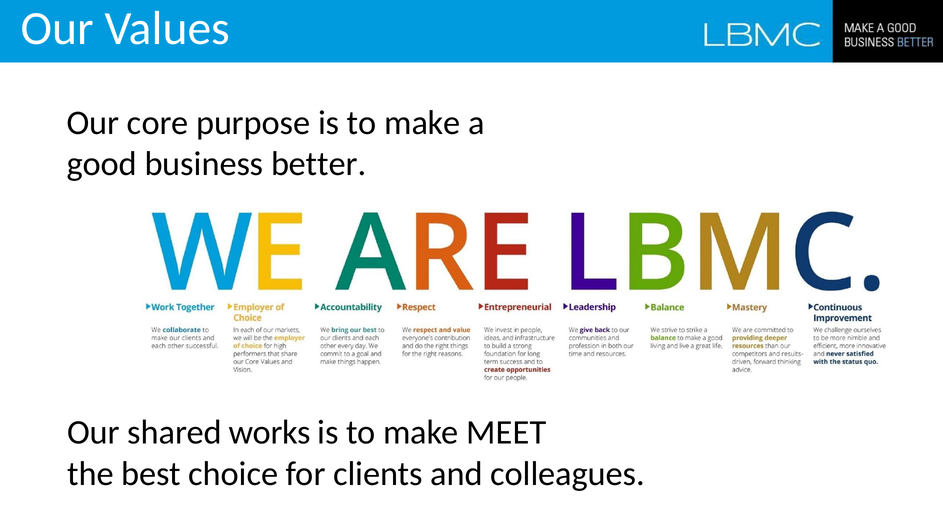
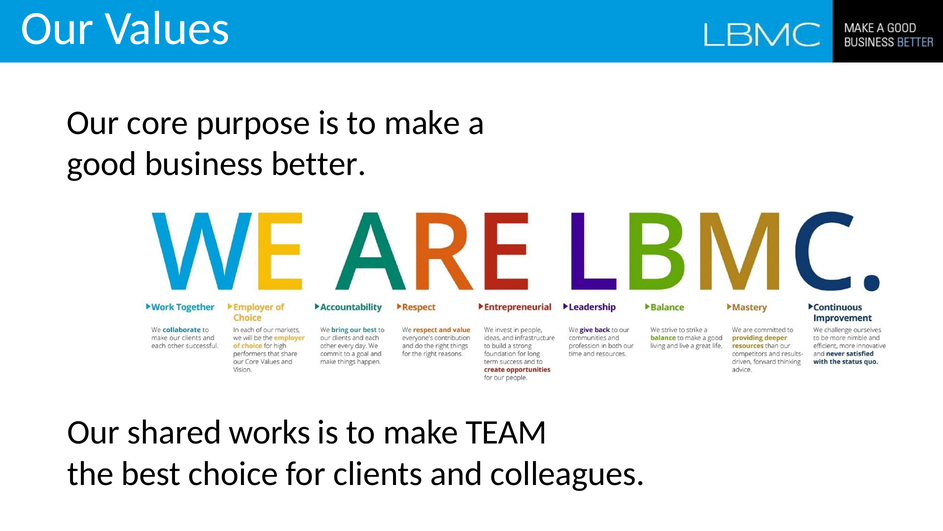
MEET: MEET -> TEAM
